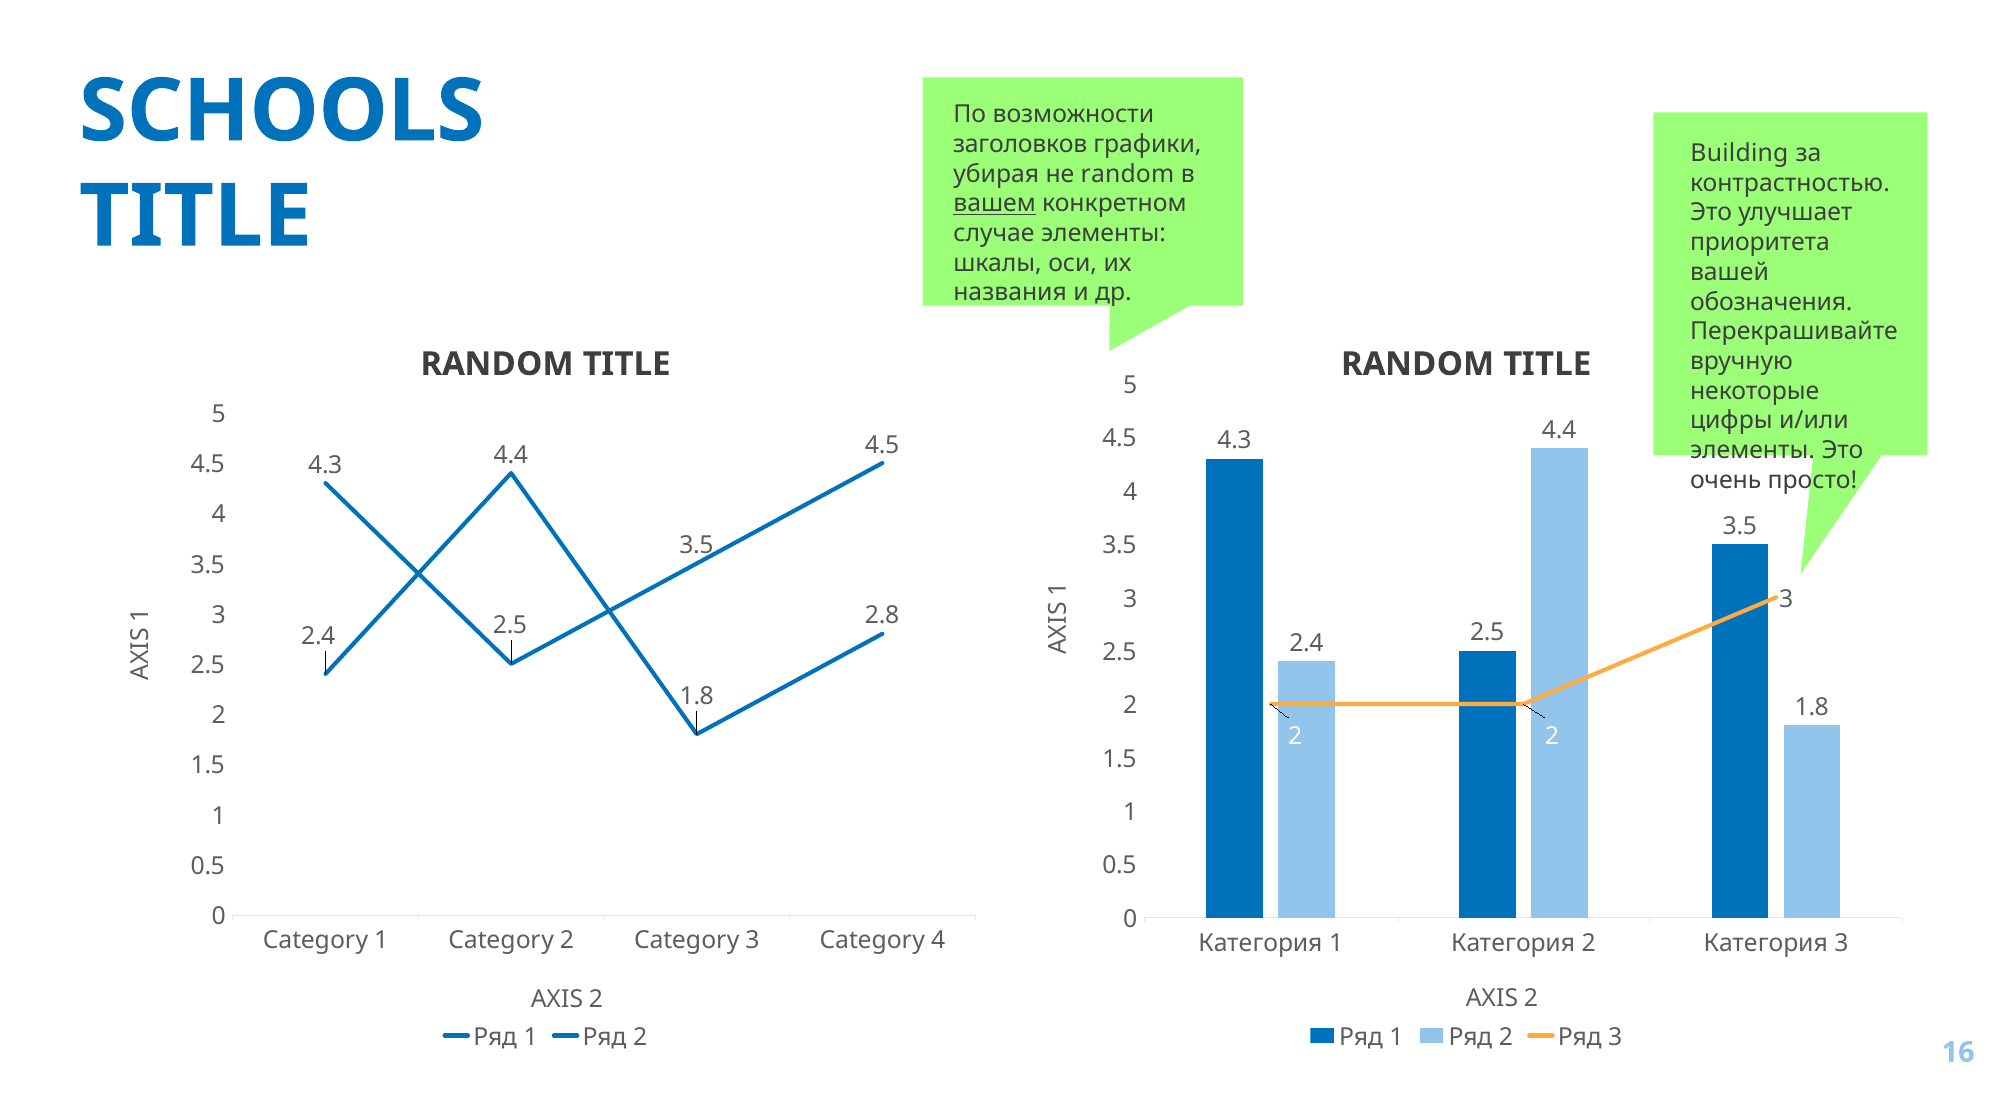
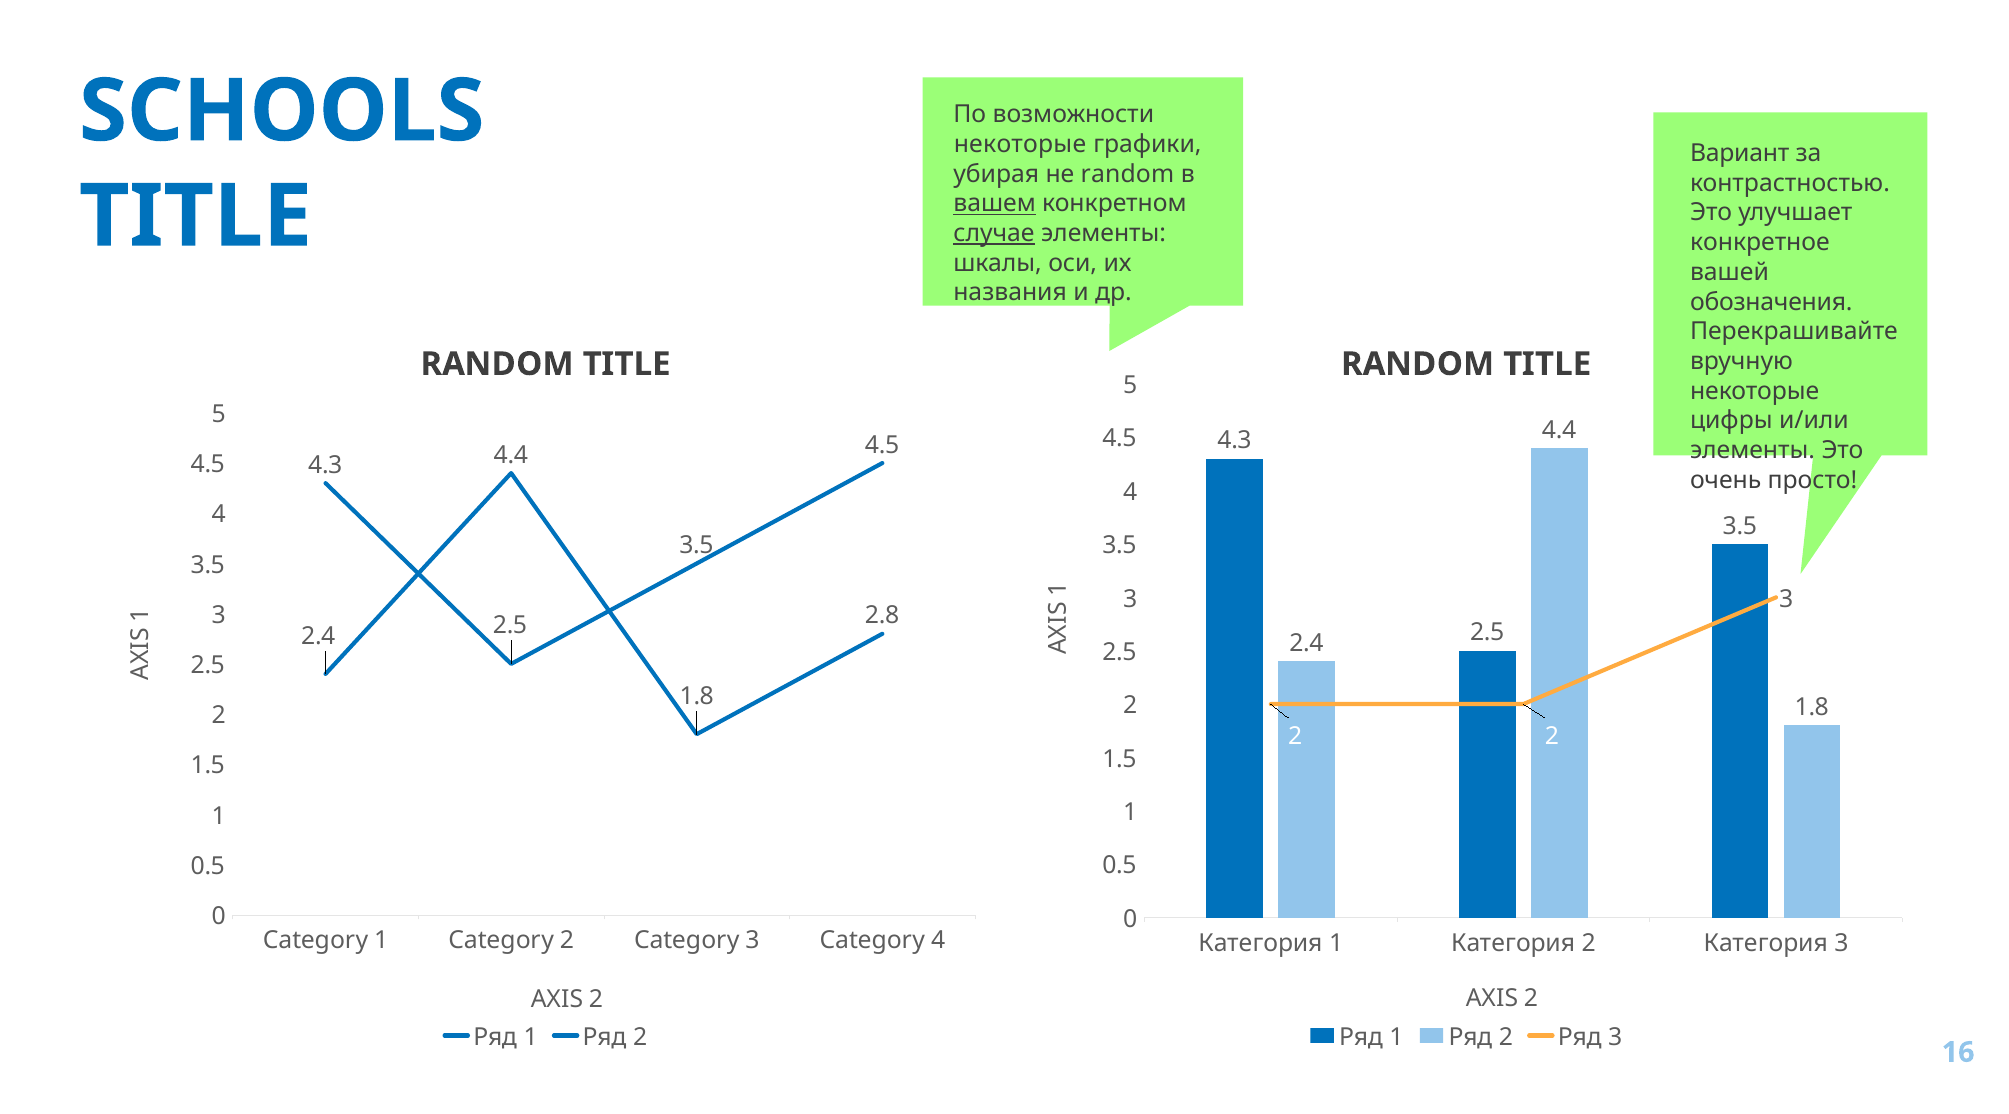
заголовков at (1020, 144): заголовков -> некоторые
Building: Building -> Вариант
случае underline: none -> present
приоритета: приоритета -> конкретное
